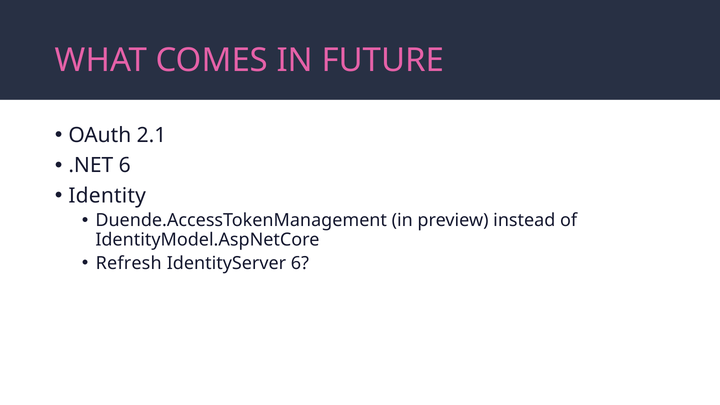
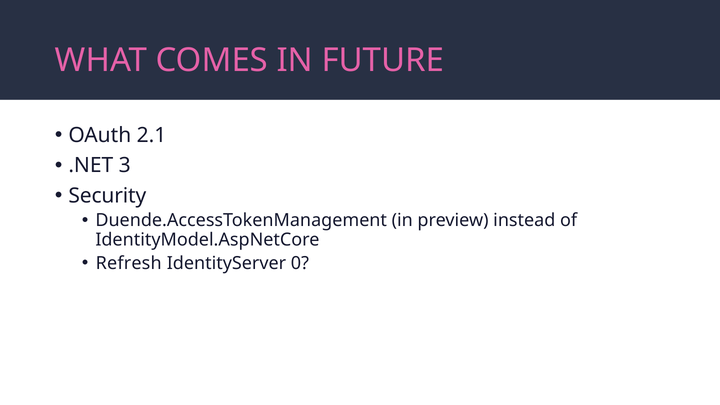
.NET 6: 6 -> 3
Identity: Identity -> Security
IdentityServer 6: 6 -> 0
